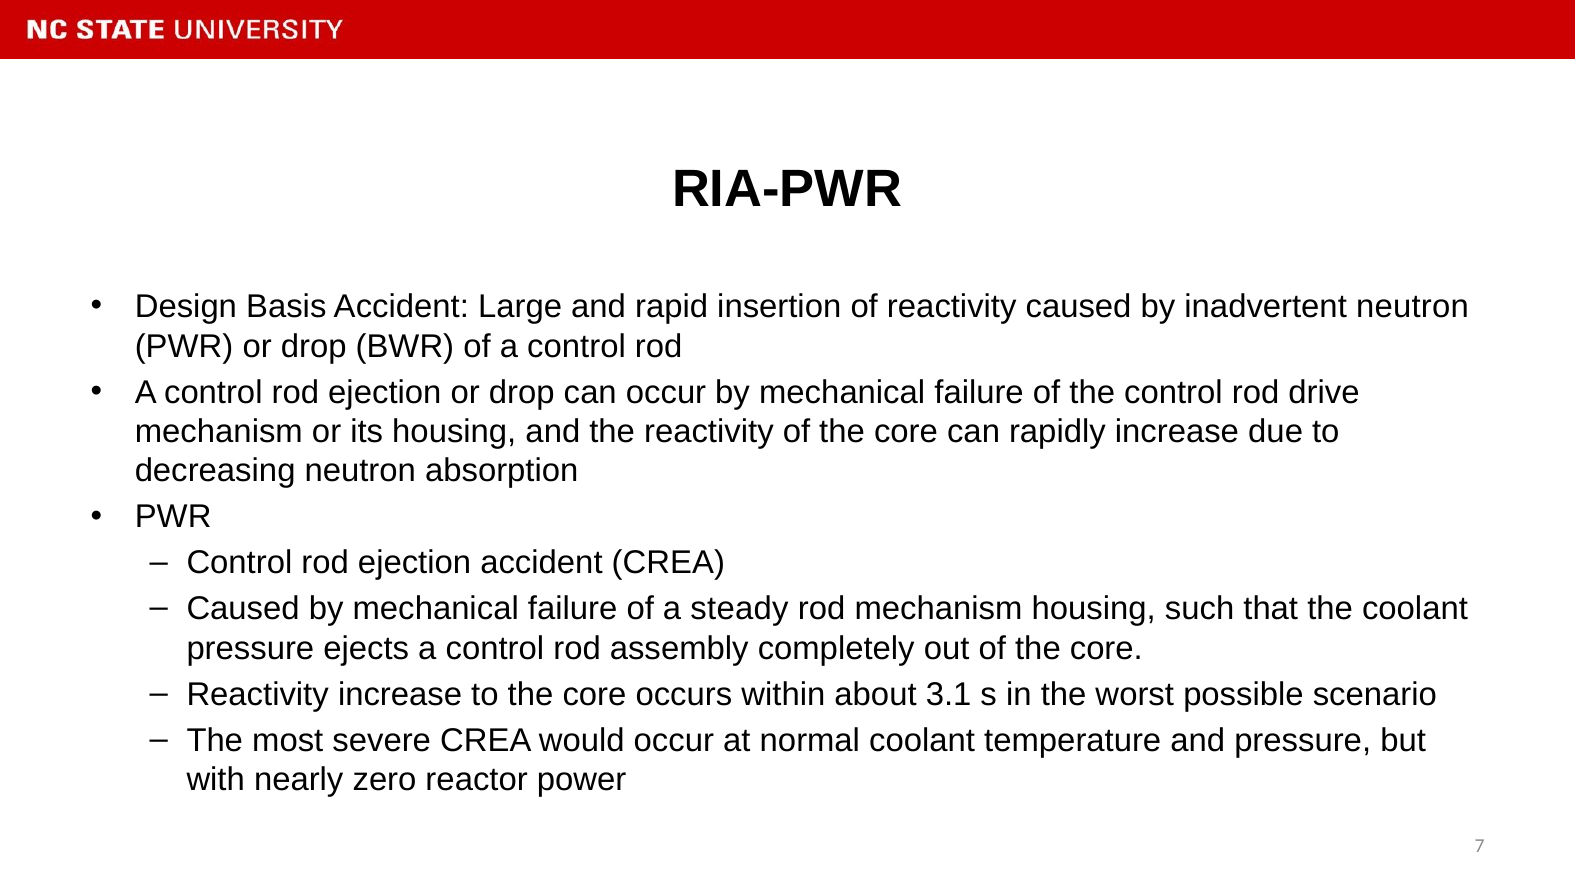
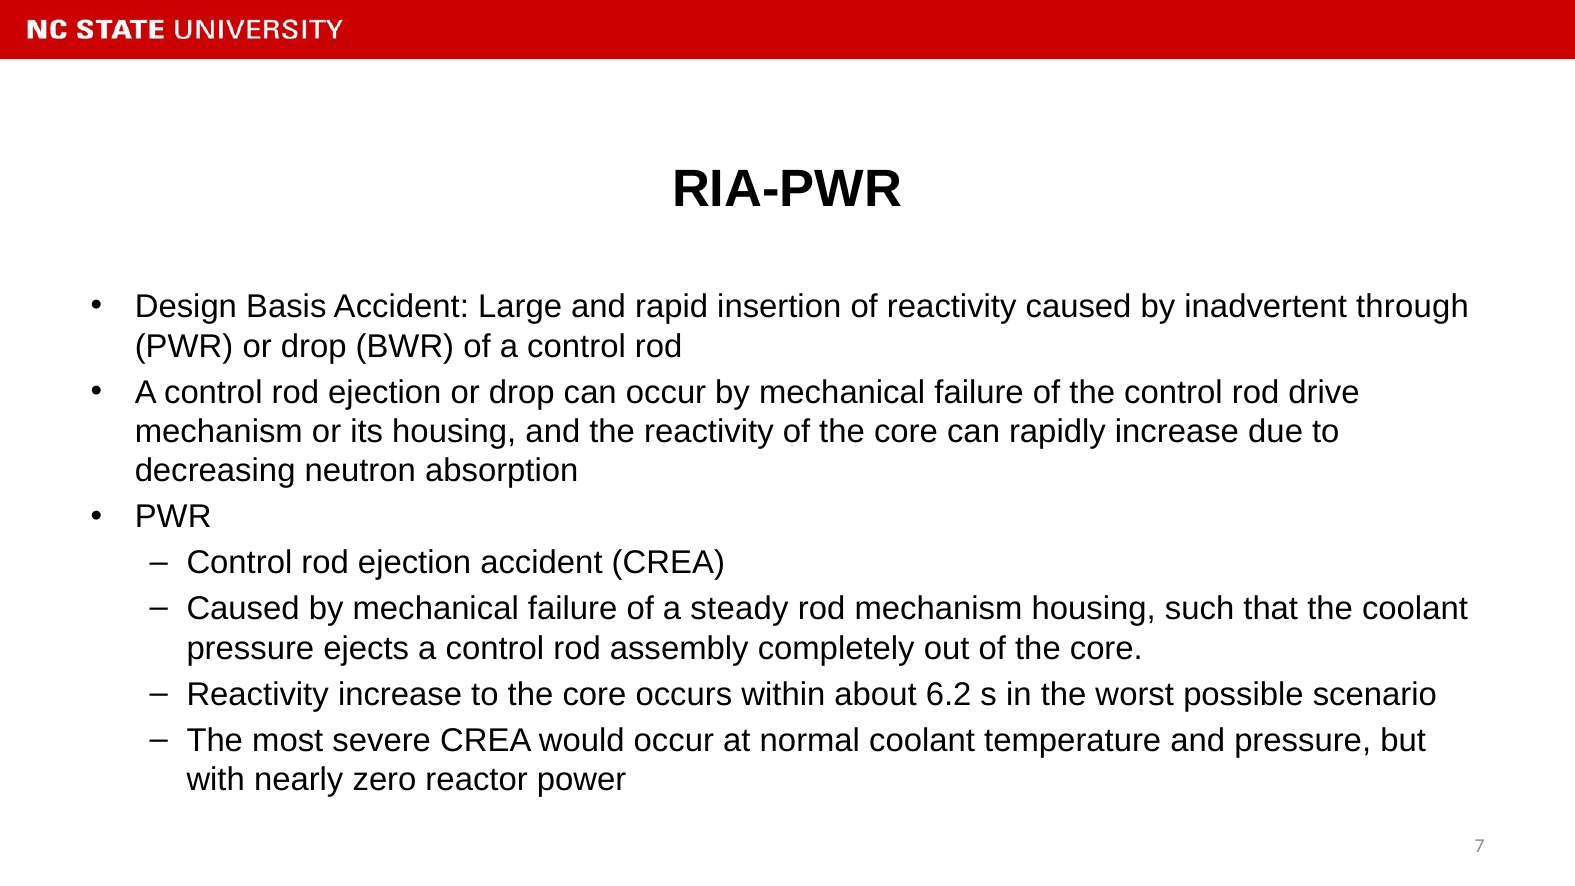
inadvertent neutron: neutron -> through
3.1: 3.1 -> 6.2
